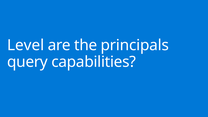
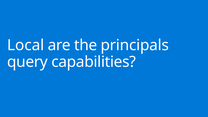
Level: Level -> Local
